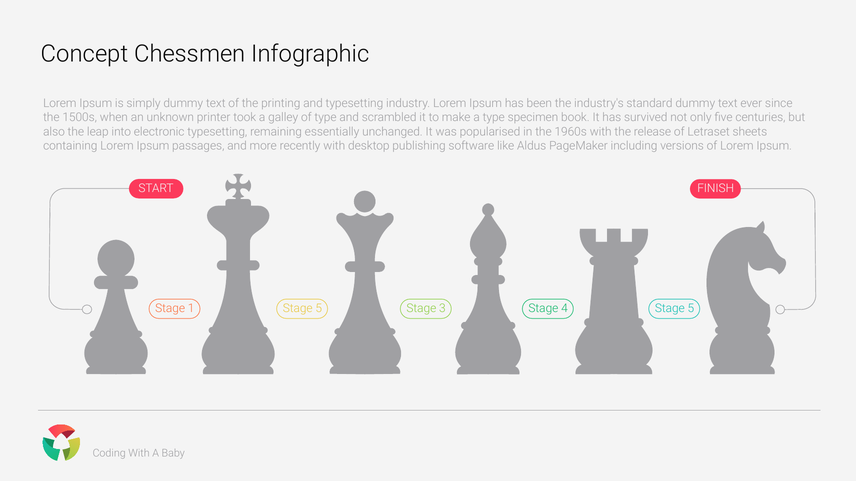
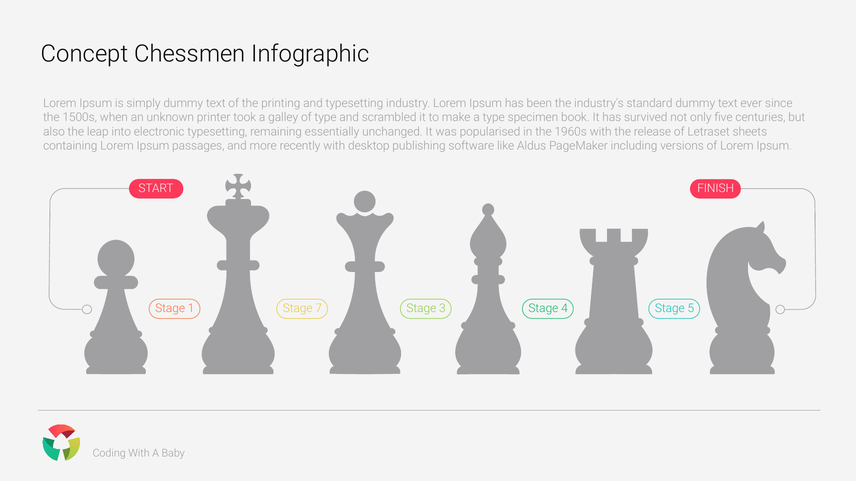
5 at (319, 309): 5 -> 7
